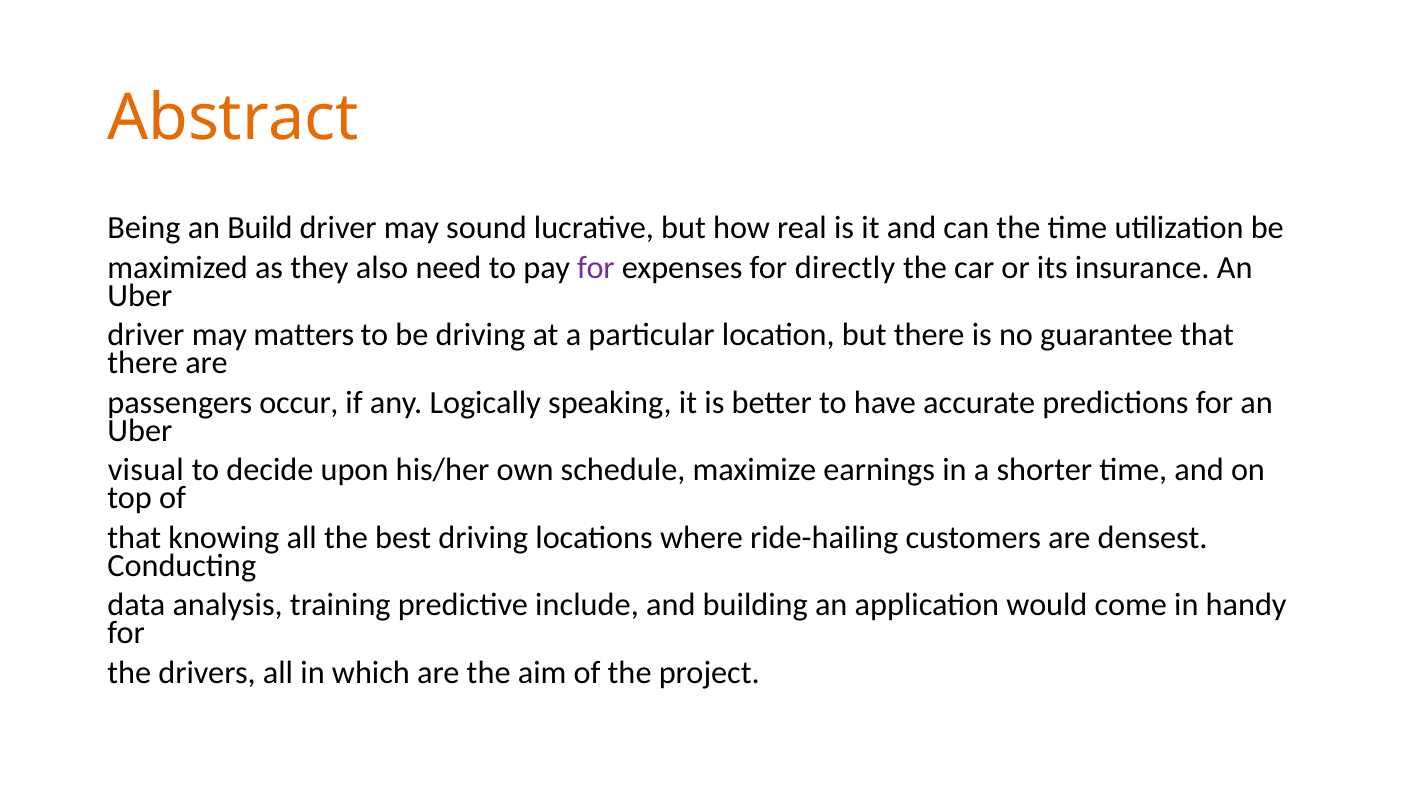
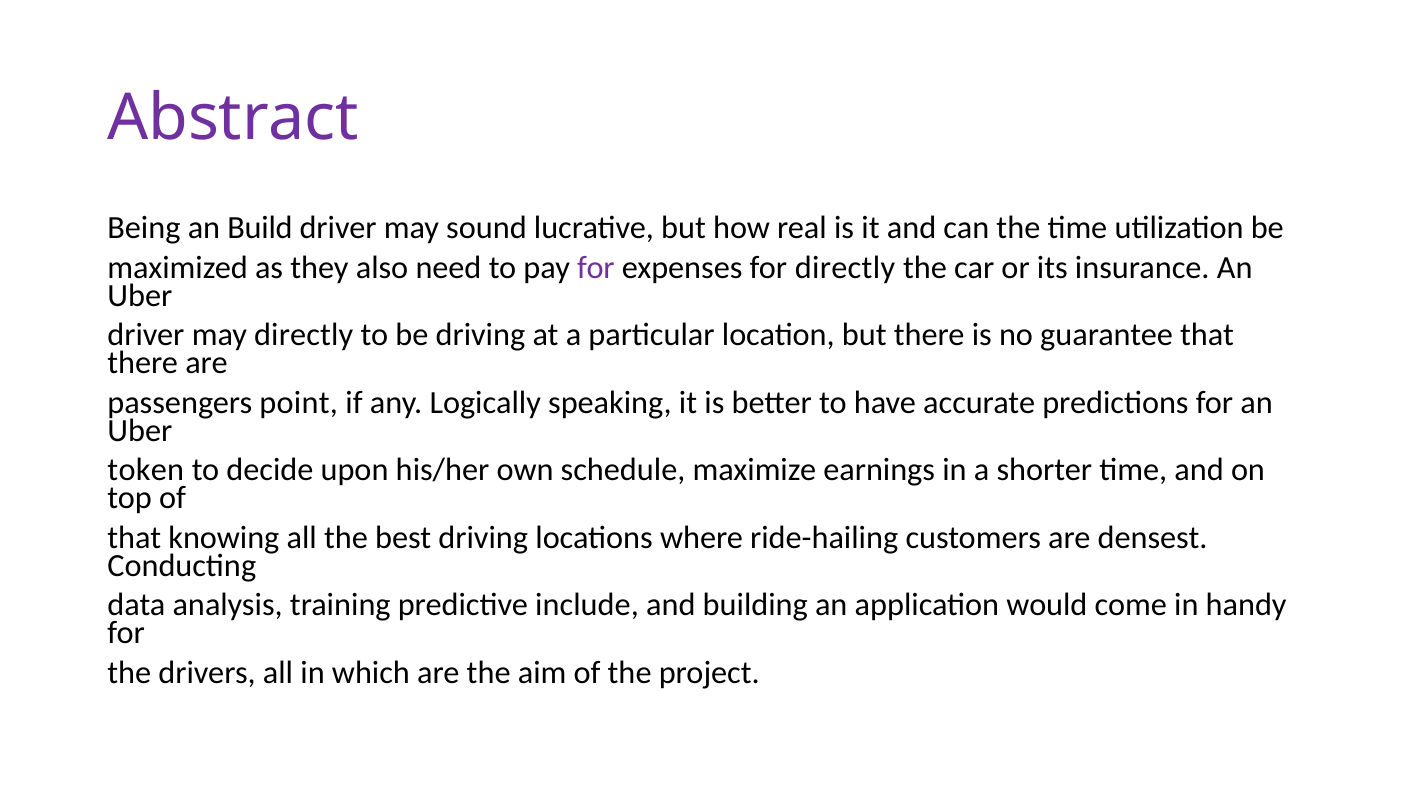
Abstract colour: orange -> purple
may matters: matters -> directly
occur: occur -> point
visual: visual -> token
